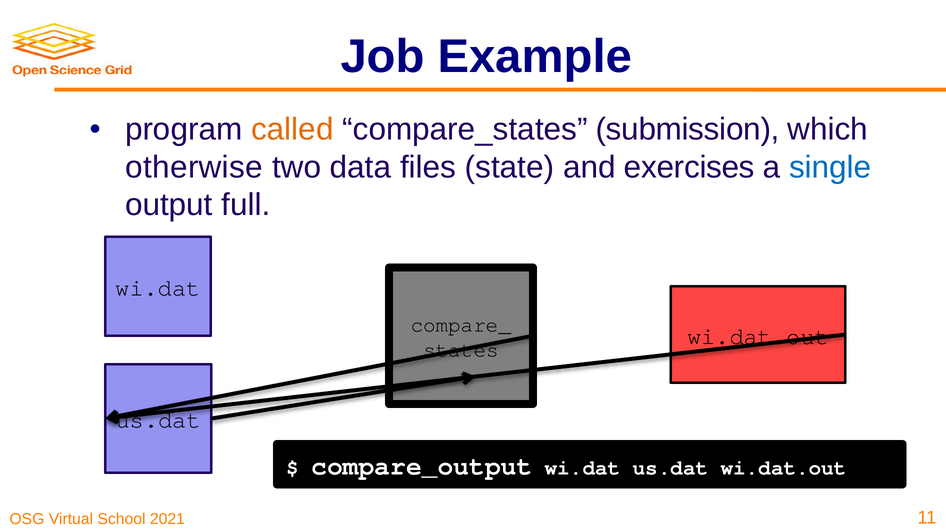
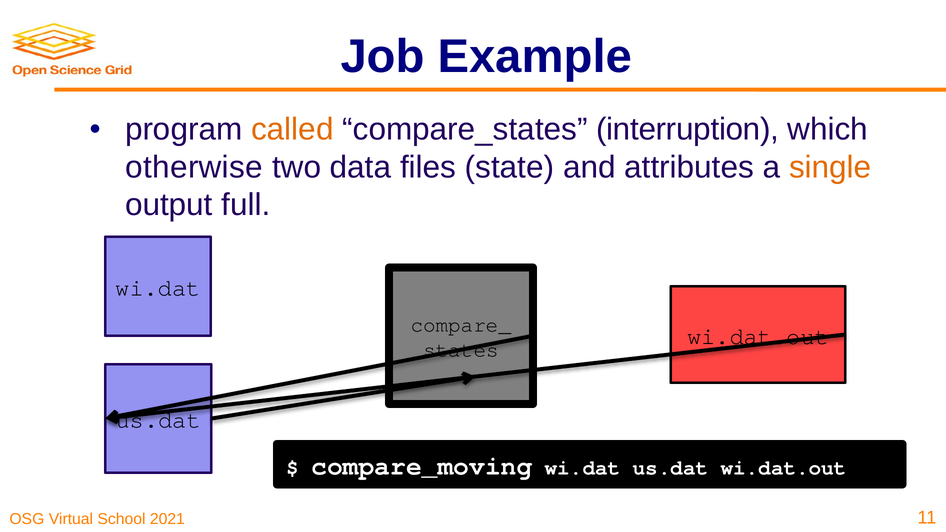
submission: submission -> interruption
exercises: exercises -> attributes
single colour: blue -> orange
compare_output: compare_output -> compare_moving
